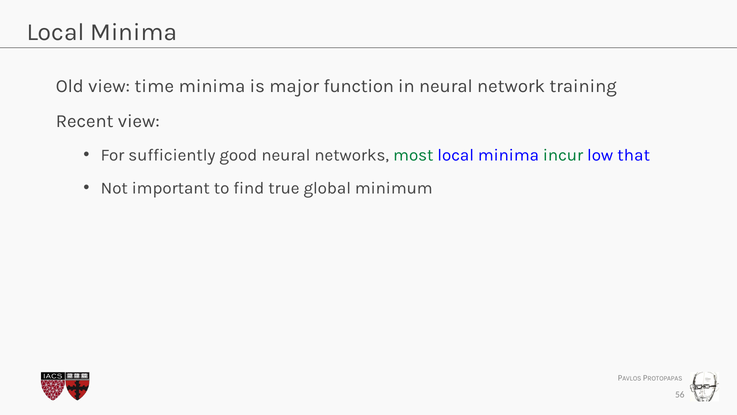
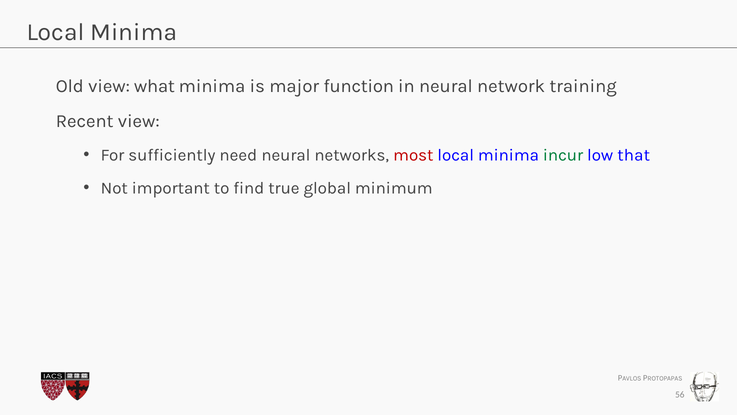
time: time -> what
good: good -> need
most colour: green -> red
